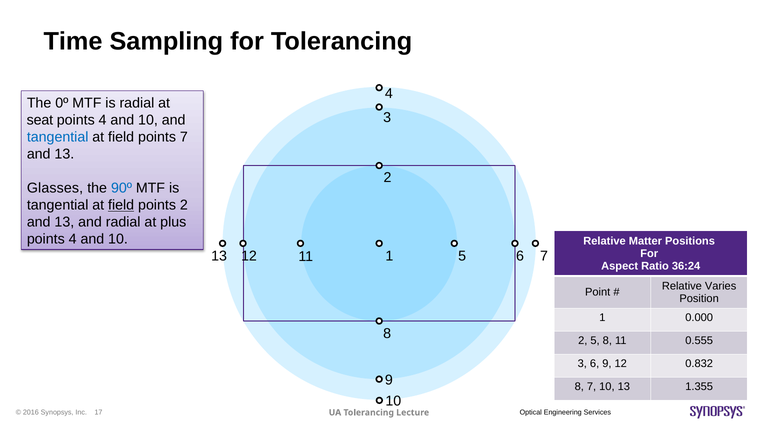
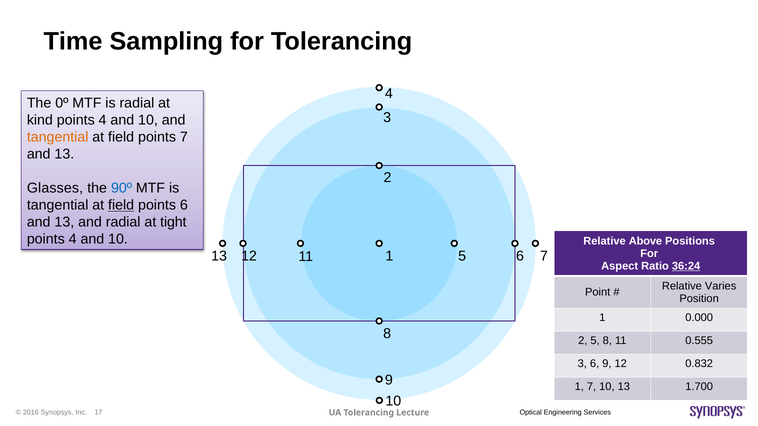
seat: seat -> kind
tangential at (58, 137) colour: blue -> orange
points 2: 2 -> 6
plus: plus -> tight
Matter: Matter -> Above
36:24 underline: none -> present
8 at (579, 387): 8 -> 1
1.355: 1.355 -> 1.700
